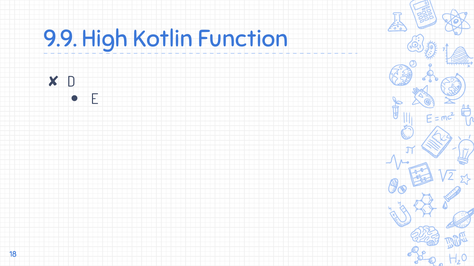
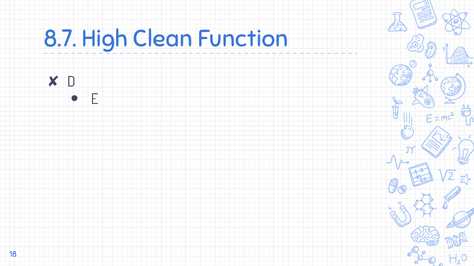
9.9: 9.9 -> 8.7
Kotlin: Kotlin -> Clean
